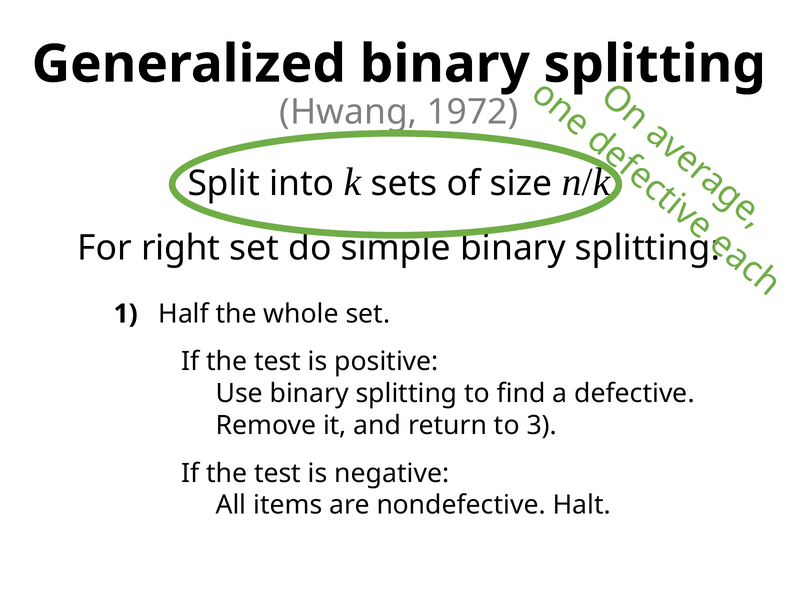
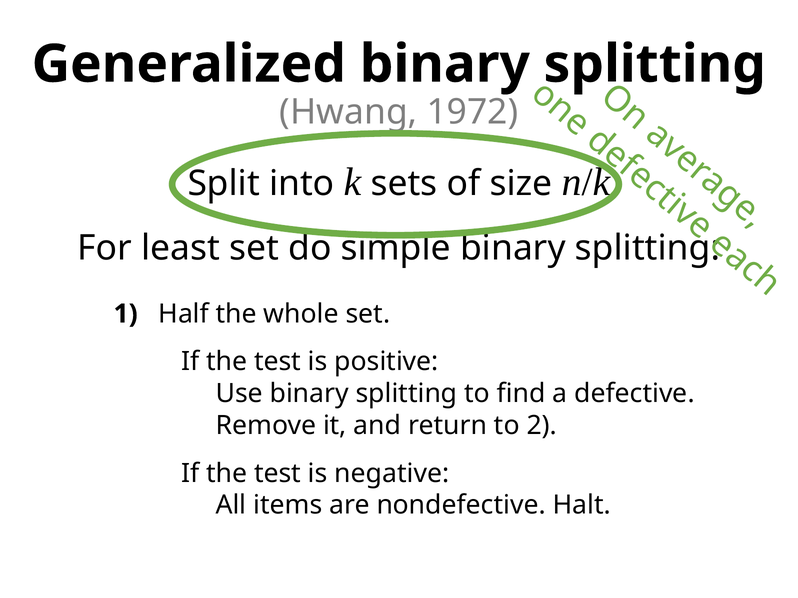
right: right -> least
3: 3 -> 2
